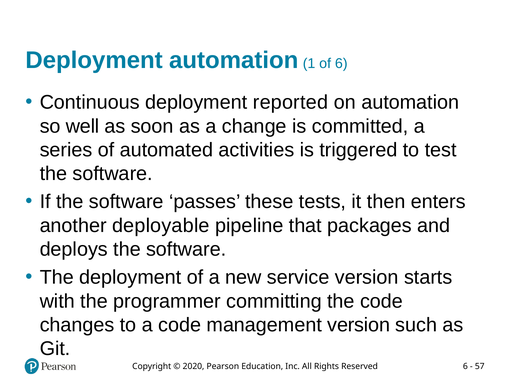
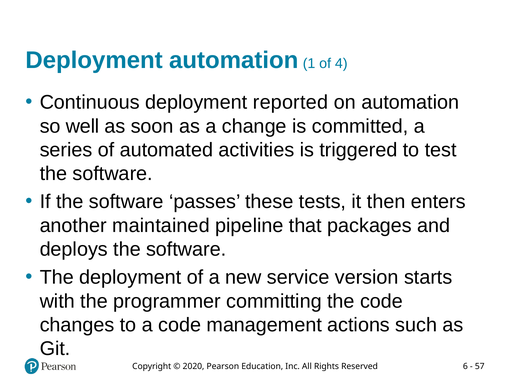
of 6: 6 -> 4
deployable: deployable -> maintained
management version: version -> actions
